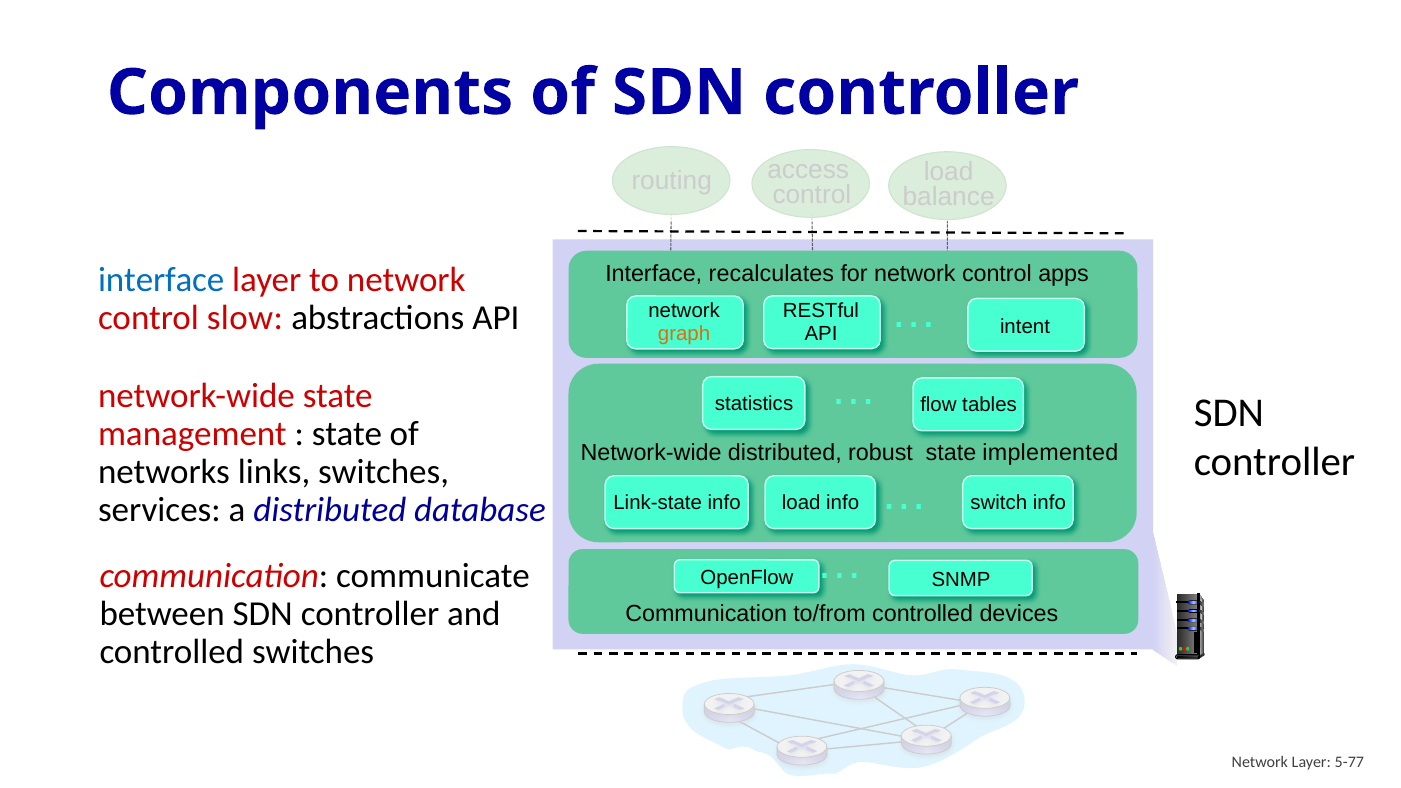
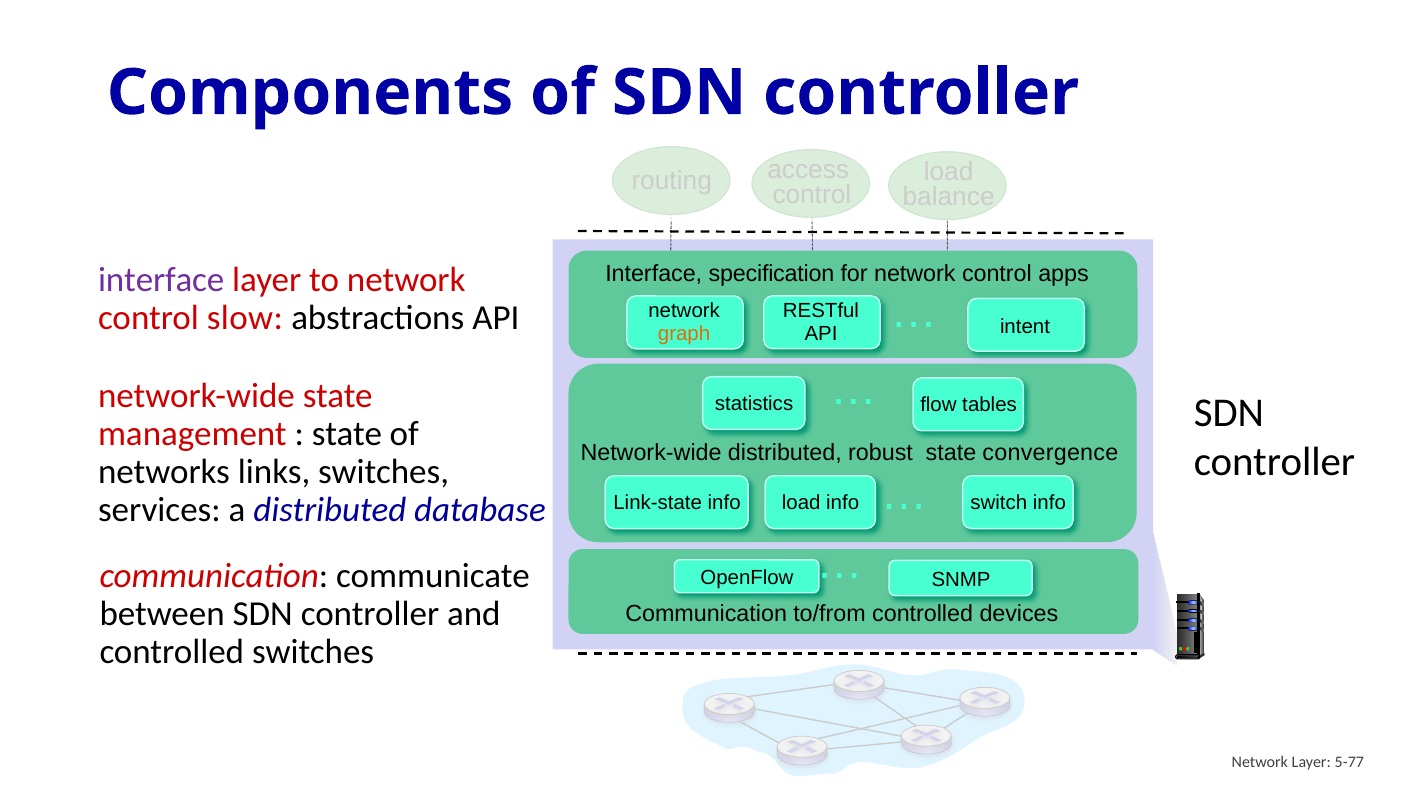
recalculates: recalculates -> specification
interface at (161, 280) colour: blue -> purple
implemented: implemented -> convergence
